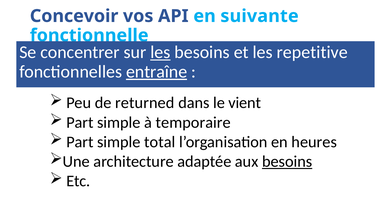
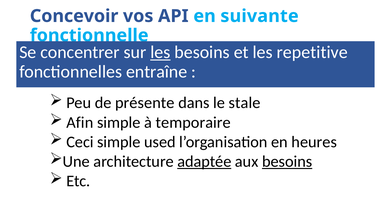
entraîne underline: present -> none
returned: returned -> présente
vient: vient -> stale
Part at (80, 122): Part -> Afin
Part at (80, 142): Part -> Ceci
total: total -> used
adaptée underline: none -> present
